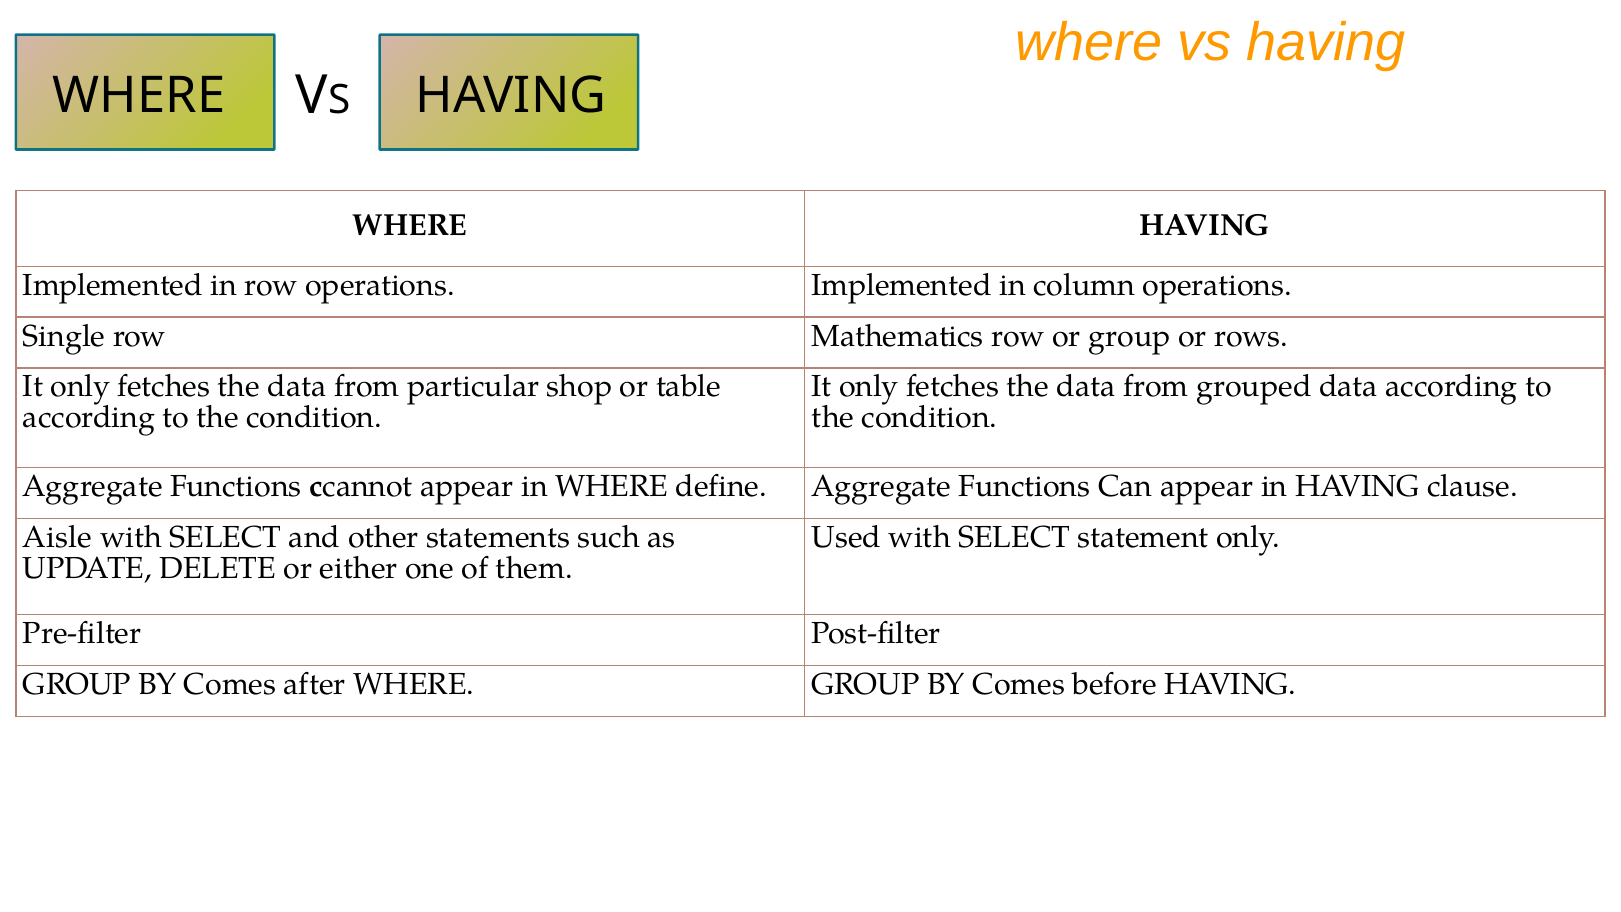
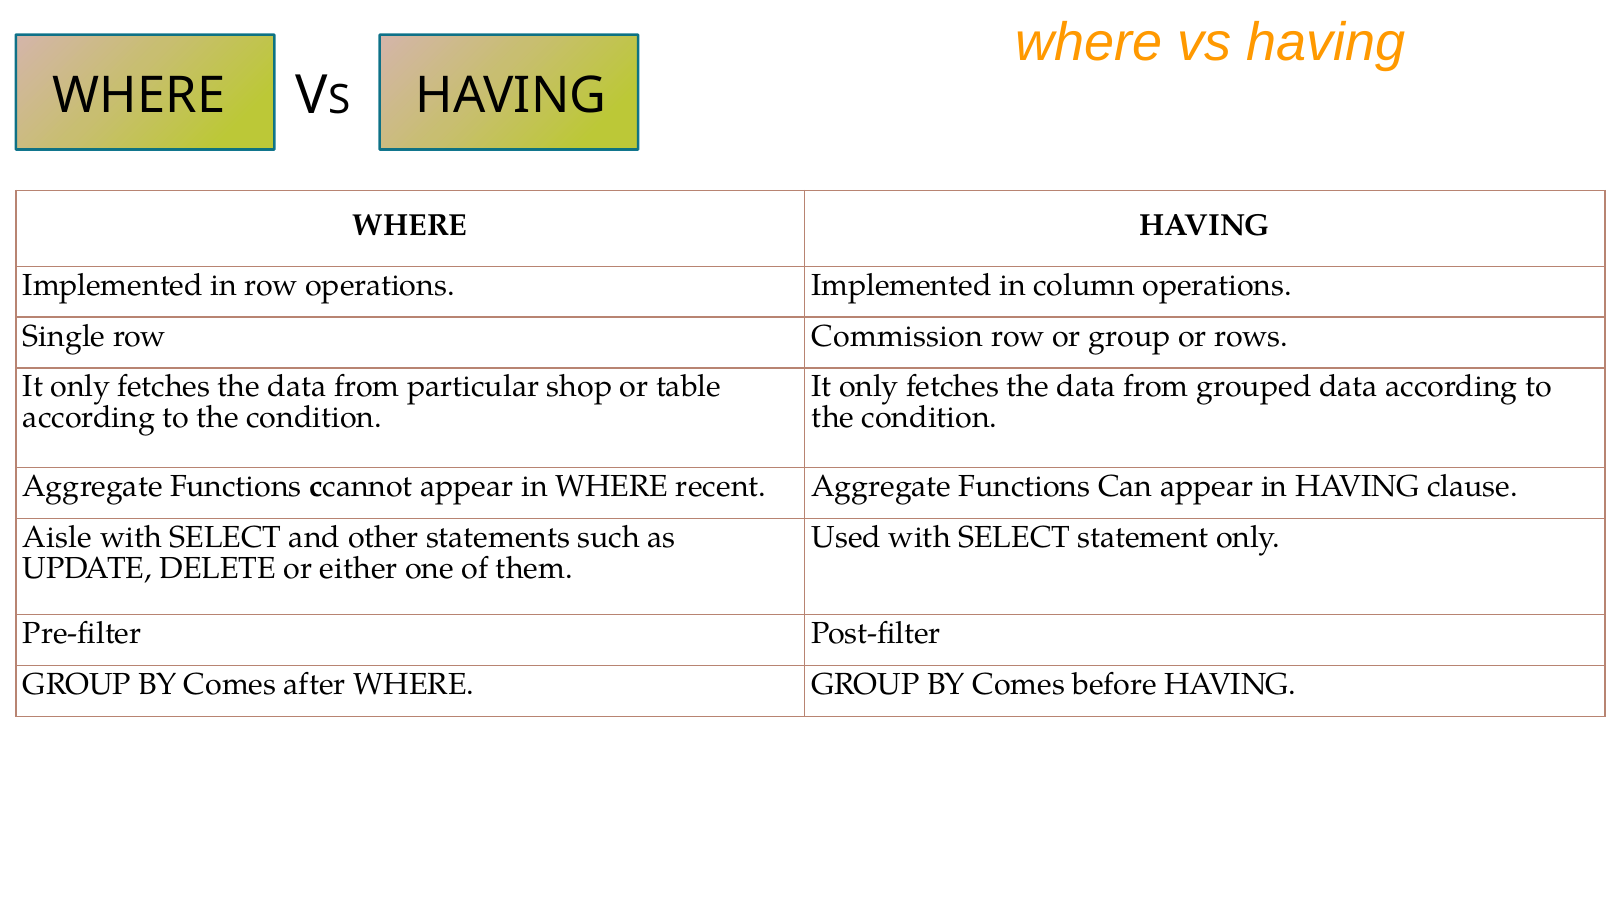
Mathematics: Mathematics -> Commission
define: define -> recent
